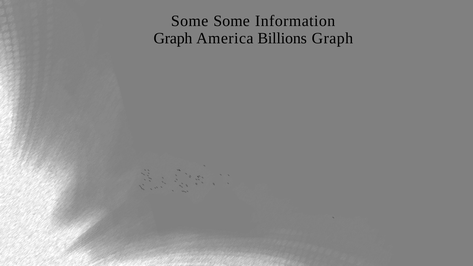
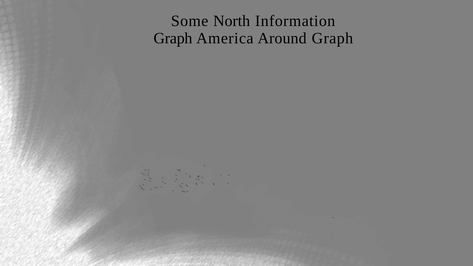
Some Some: Some -> North
Billions: Billions -> Around
